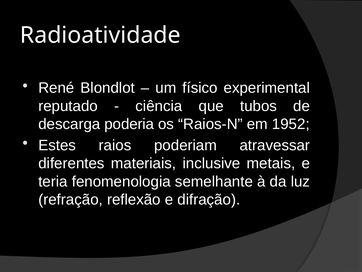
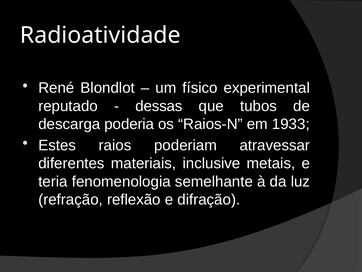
ciência: ciência -> dessas
1952: 1952 -> 1933
